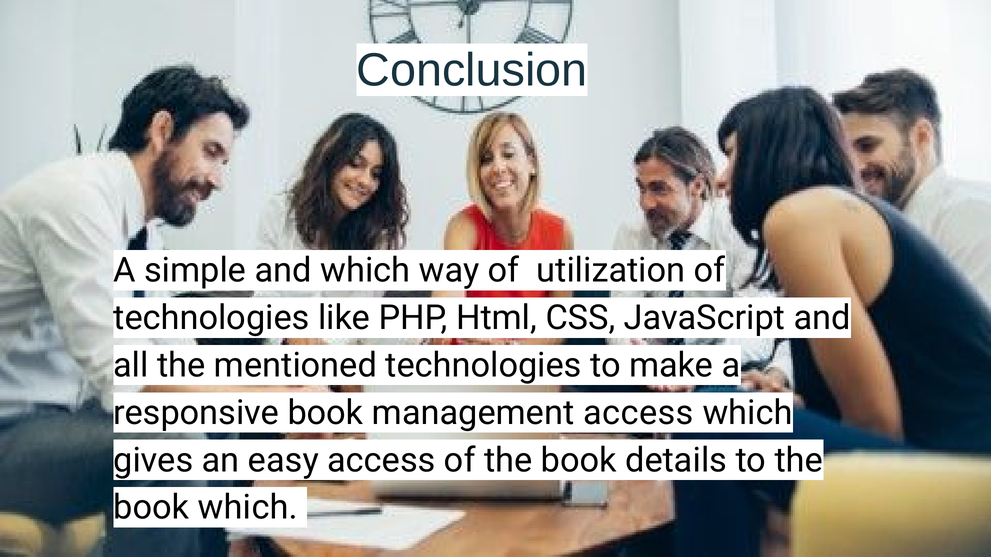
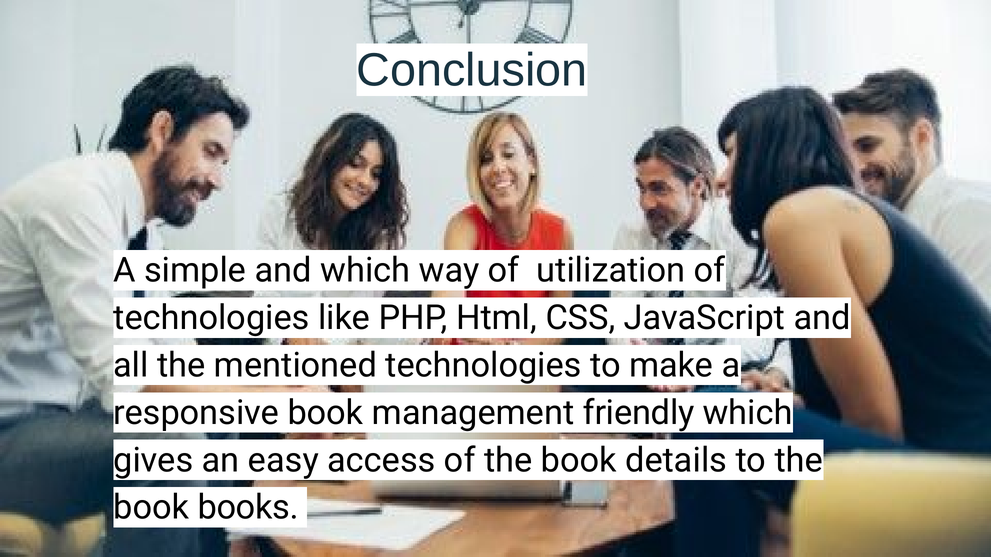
management access: access -> friendly
book which: which -> books
